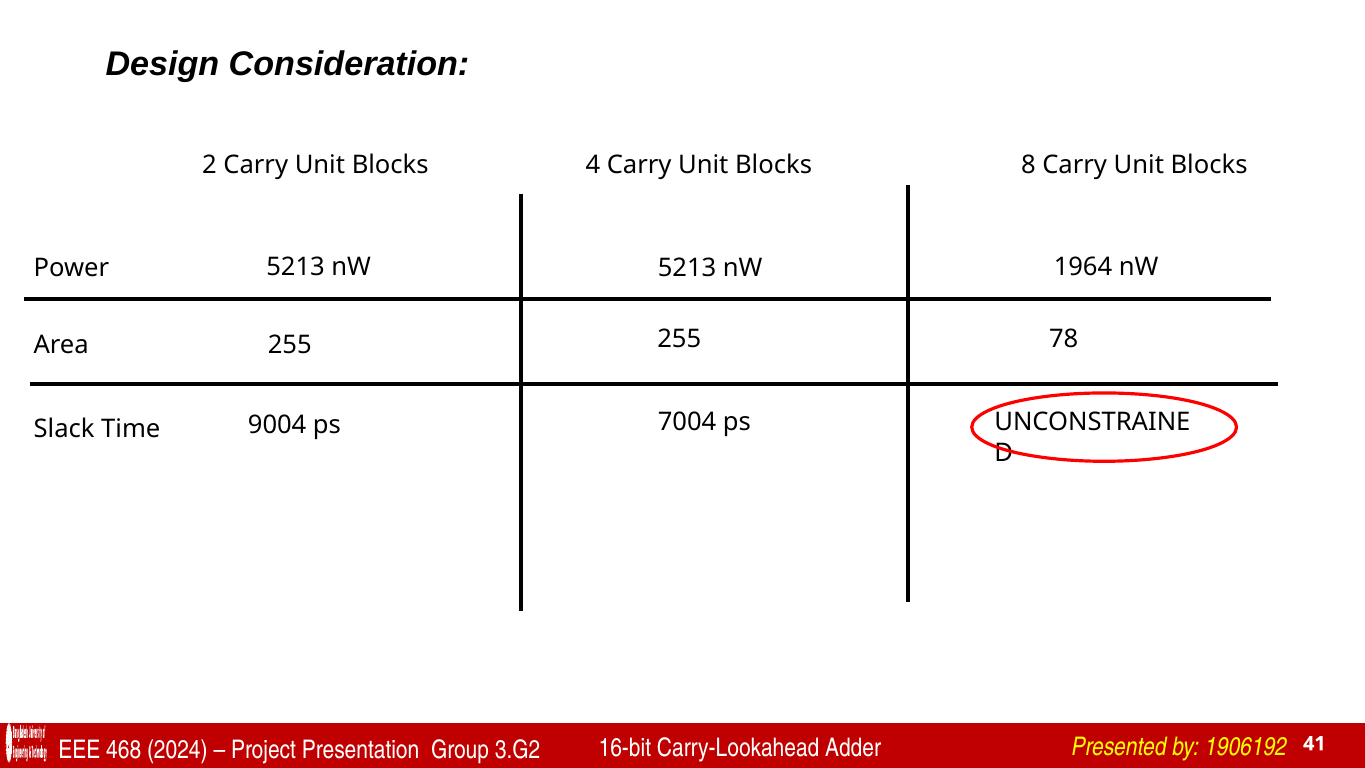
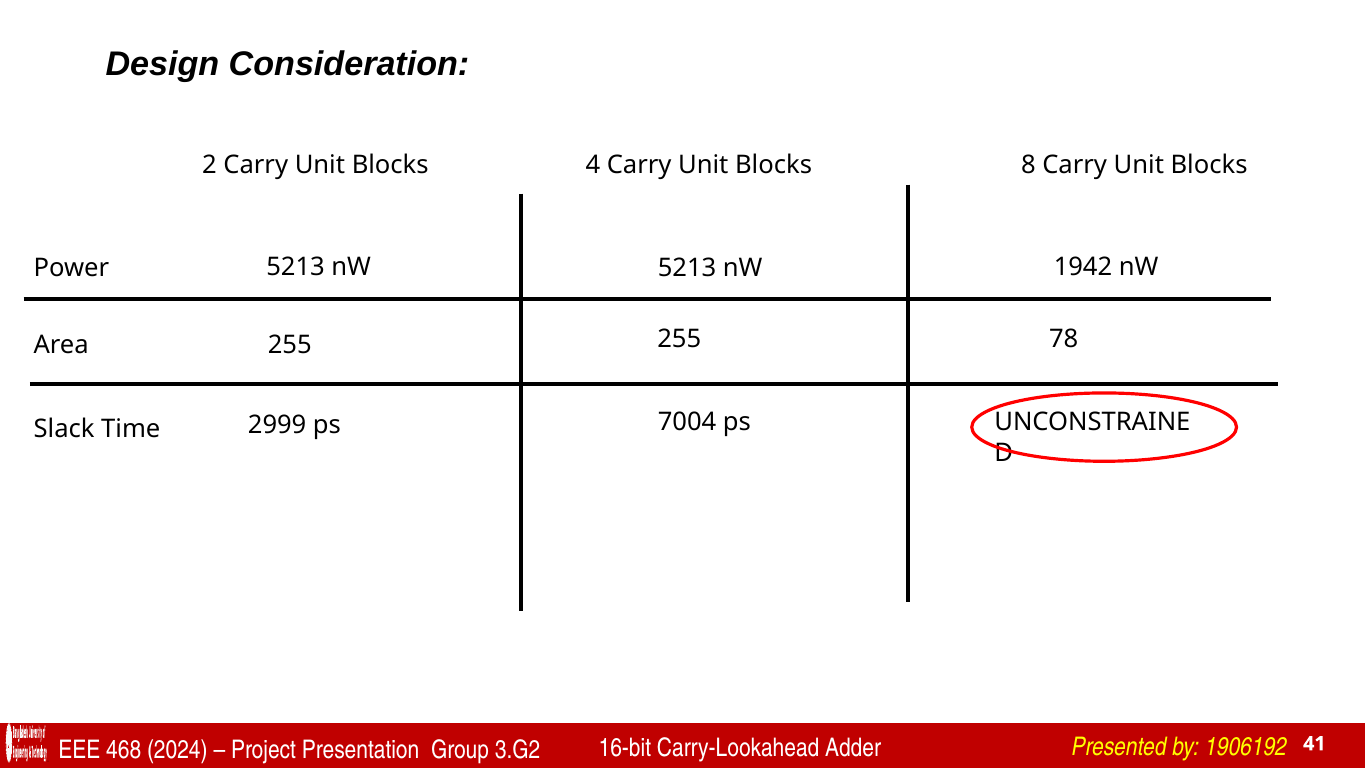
1964: 1964 -> 1942
9004: 9004 -> 2999
